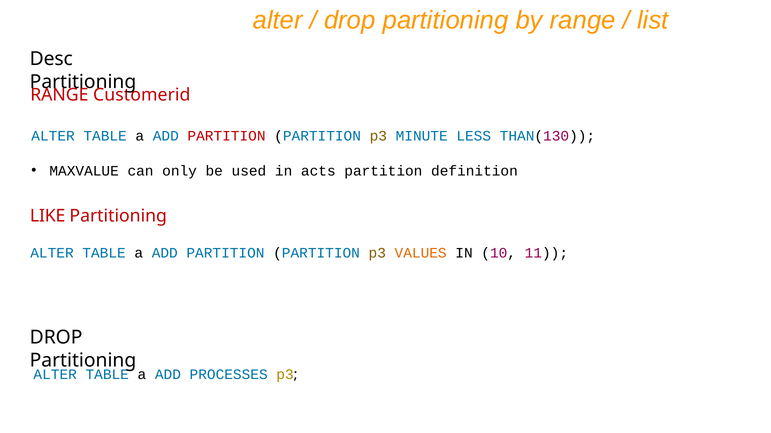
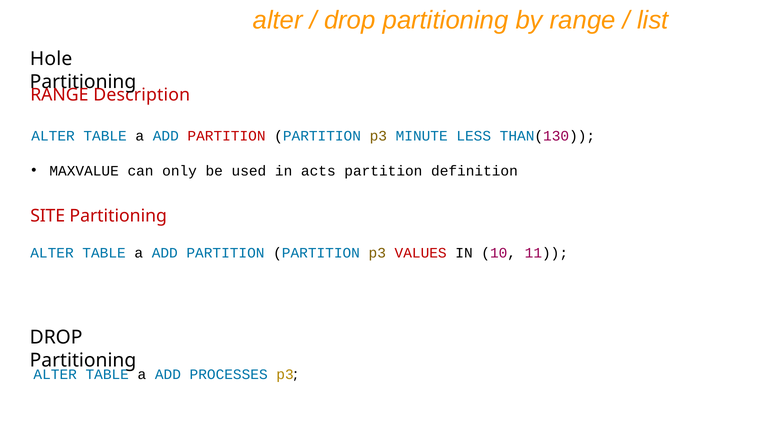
Desc: Desc -> Hole
Customerid: Customerid -> Description
LIKE: LIKE -> SITE
VALUES colour: orange -> red
